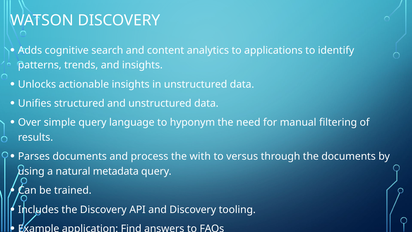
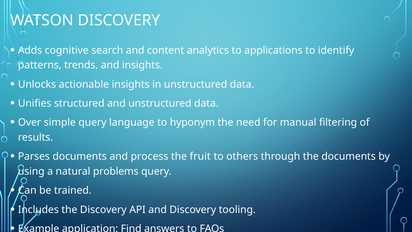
with: with -> fruit
versus: versus -> others
metadata: metadata -> problems
